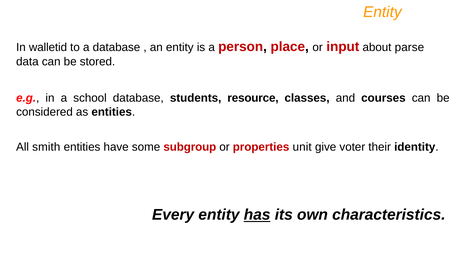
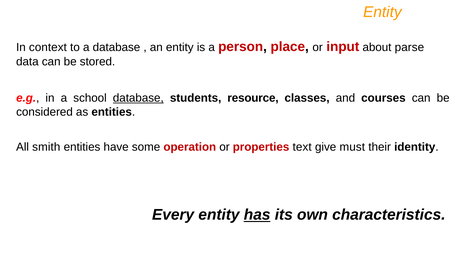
walletid: walletid -> context
database at (138, 98) underline: none -> present
subgroup: subgroup -> operation
unit: unit -> text
voter: voter -> must
